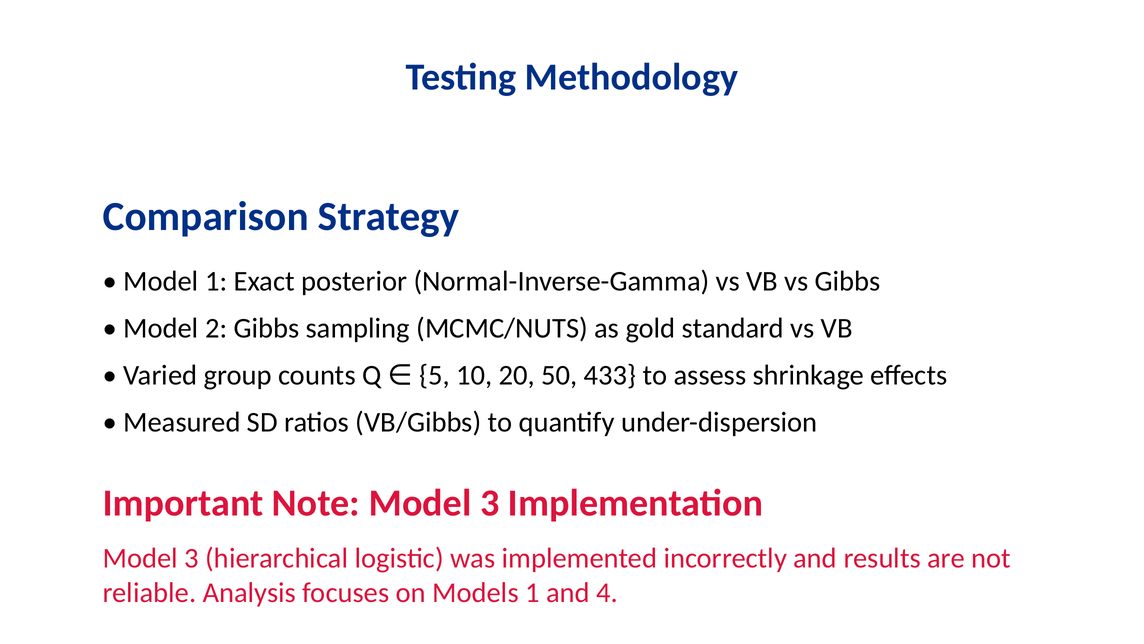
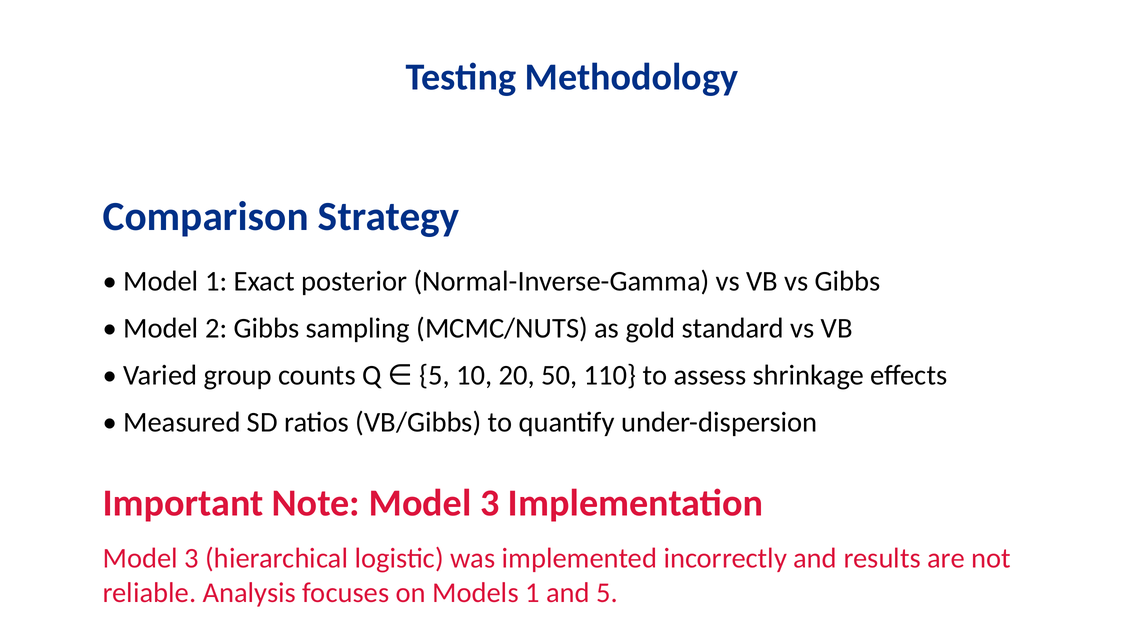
433: 433 -> 110
and 4: 4 -> 5
